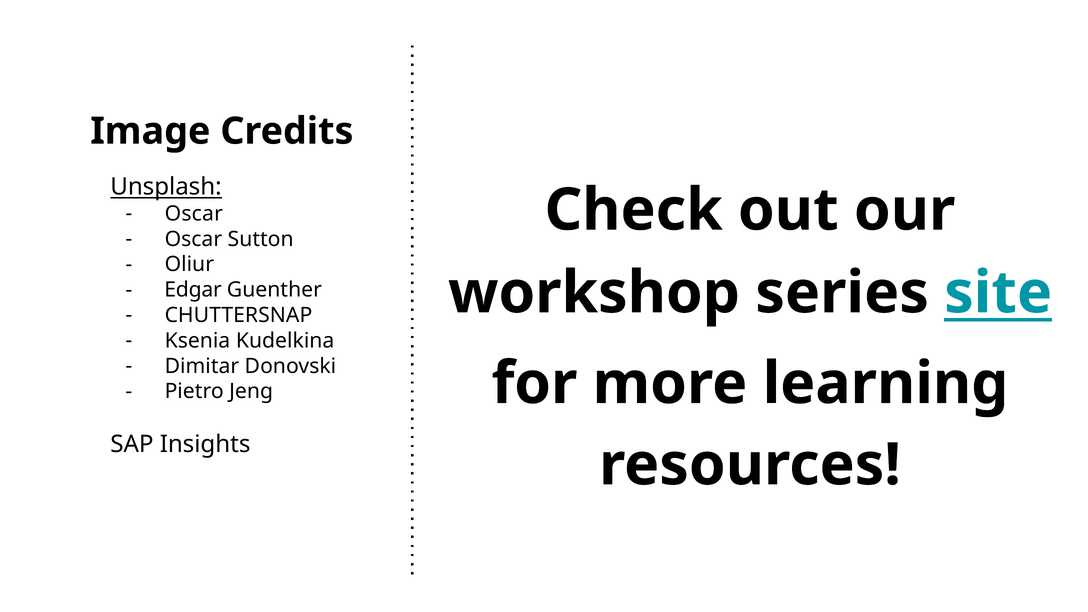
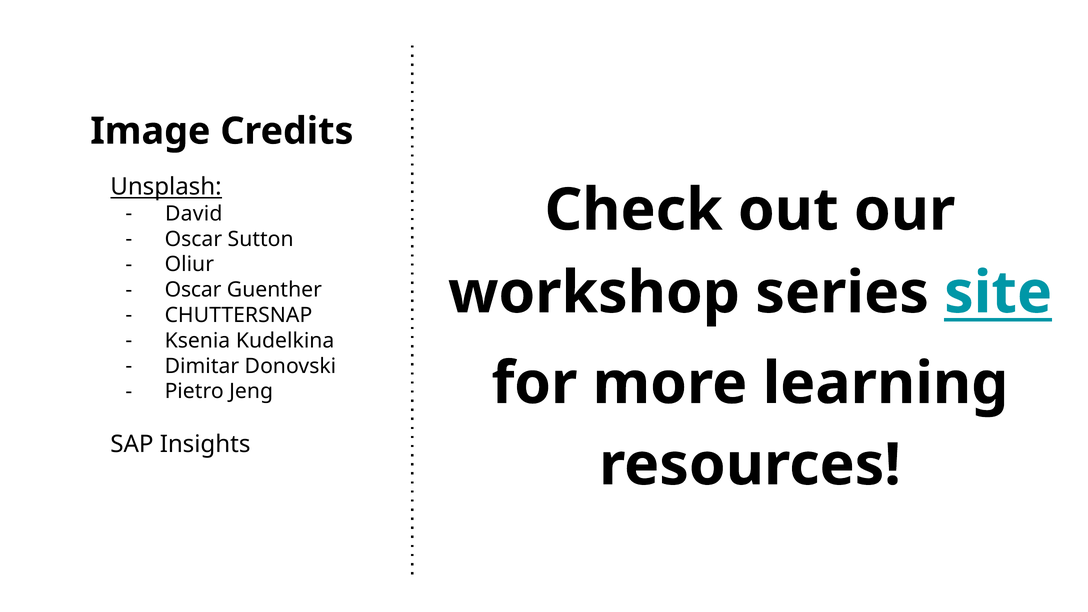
Oscar at (194, 214): Oscar -> David
Edgar at (193, 290): Edgar -> Oscar
